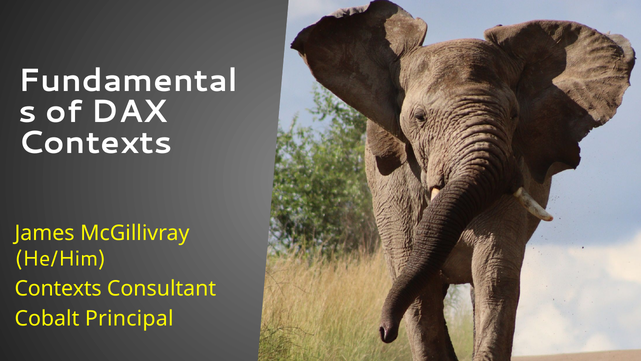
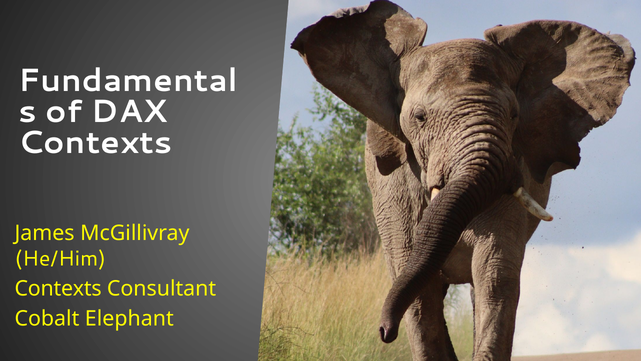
Principal: Principal -> Elephant
